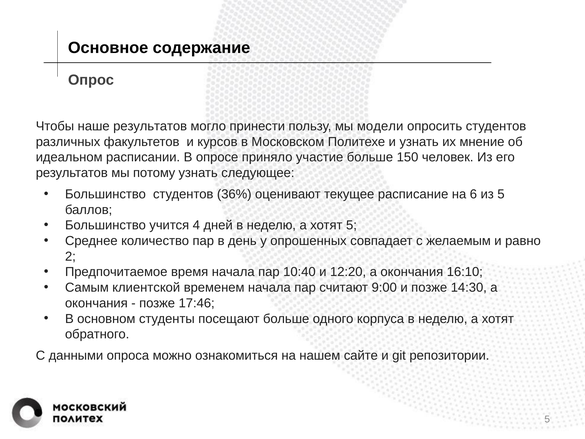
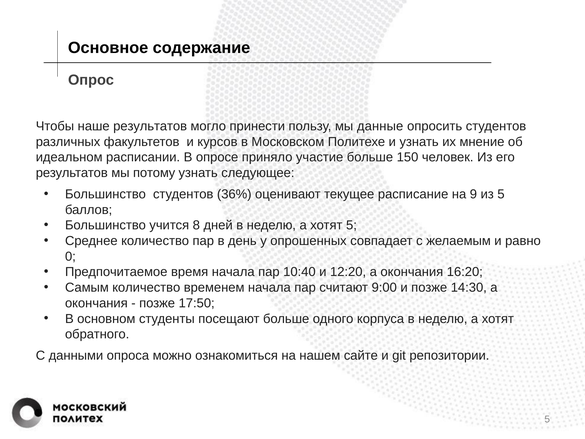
модели: модели -> данные
6: 6 -> 9
4: 4 -> 8
2: 2 -> 0
16:10: 16:10 -> 16:20
Самым клиентской: клиентской -> количество
17:46: 17:46 -> 17:50
